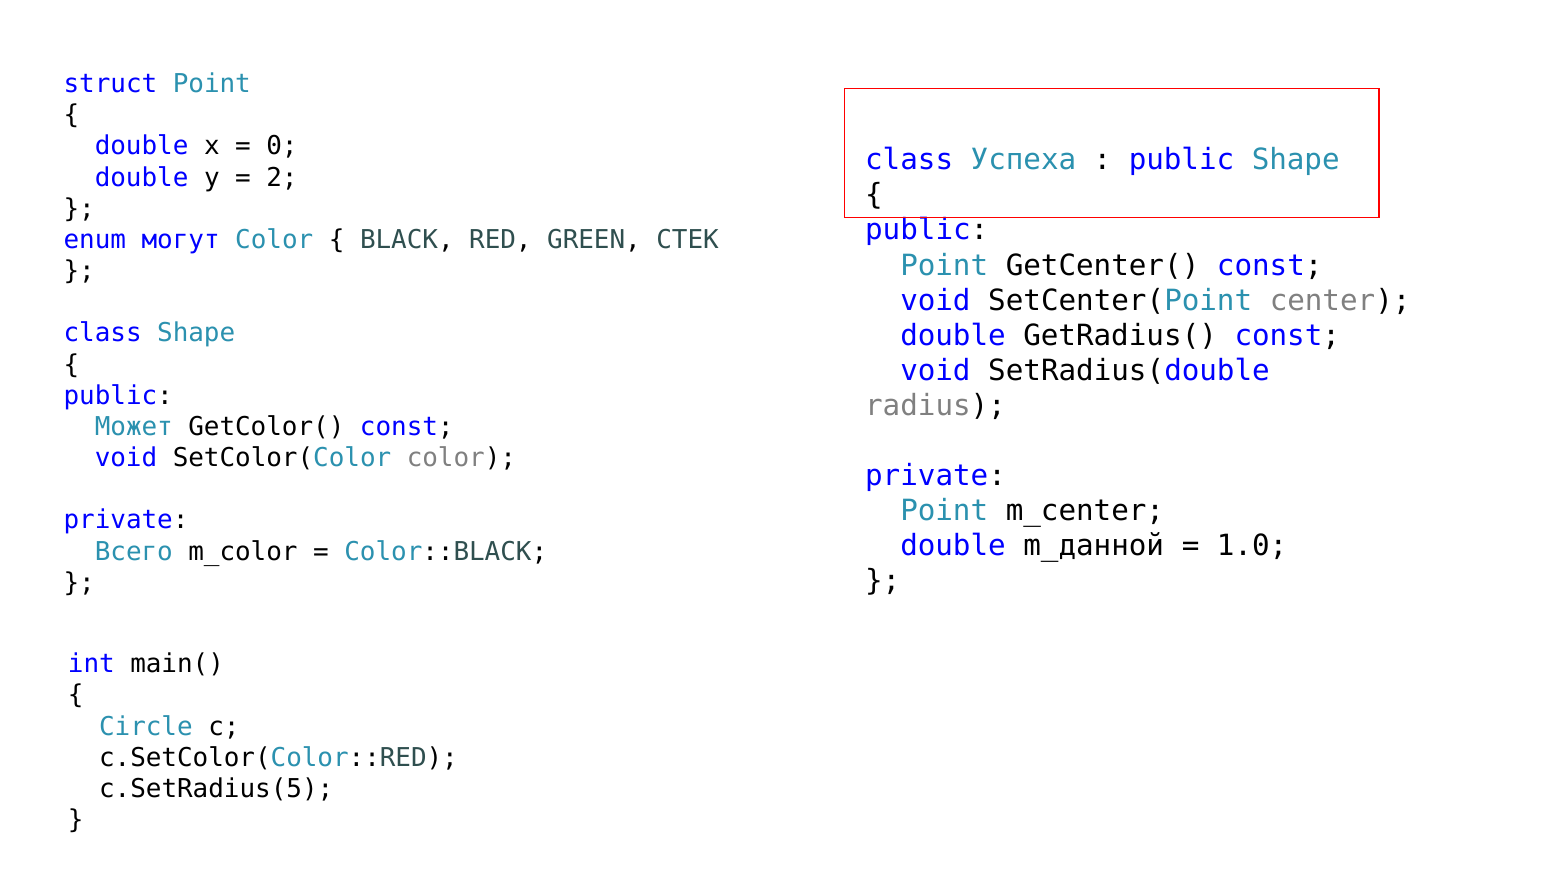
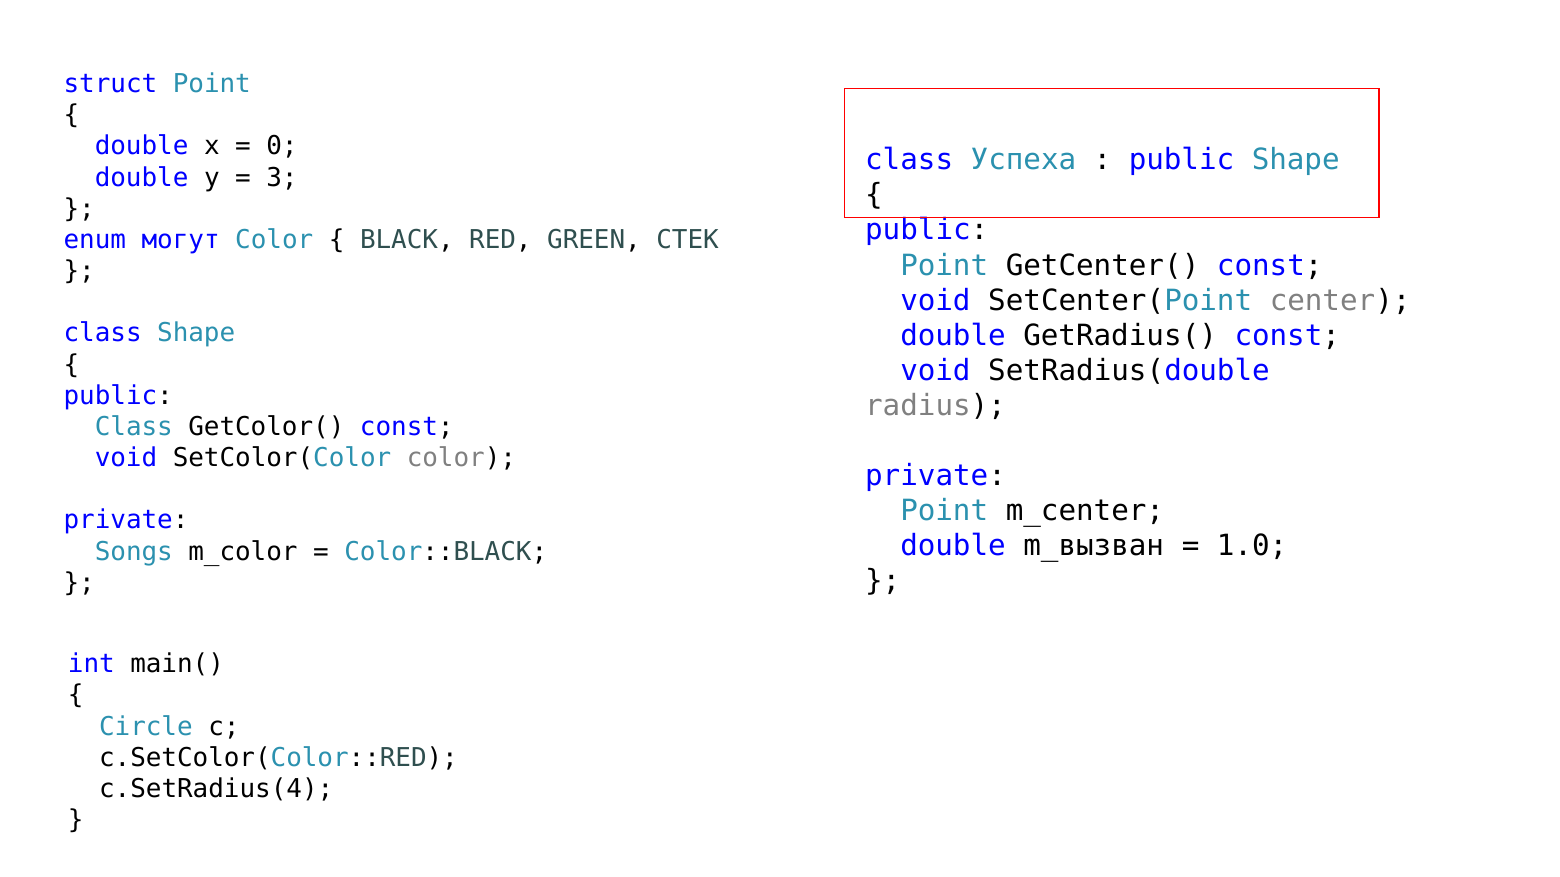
2: 2 -> 3
Может at (134, 427): Может -> Class
m_данной: m_данной -> m_вызван
Всего: Всего -> Songs
c.SetRadius(5: c.SetRadius(5 -> c.SetRadius(4
